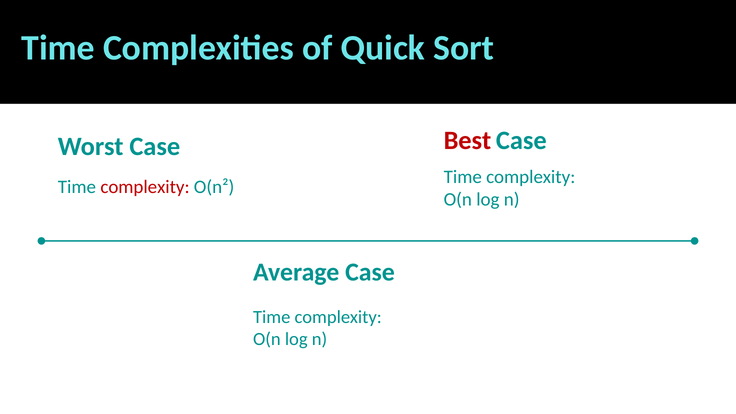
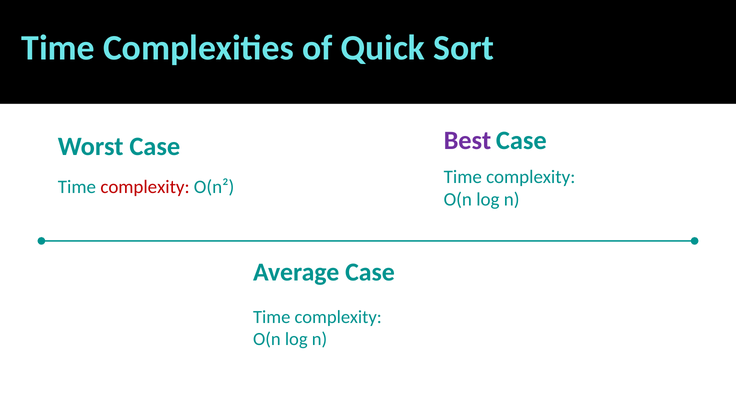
Best colour: red -> purple
